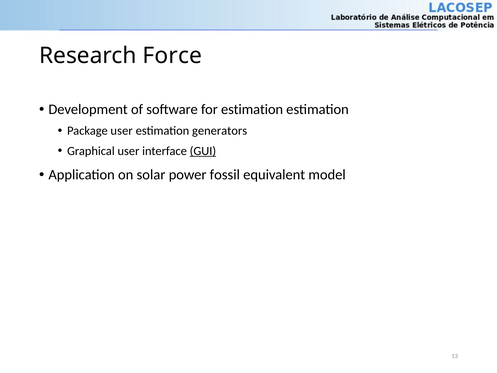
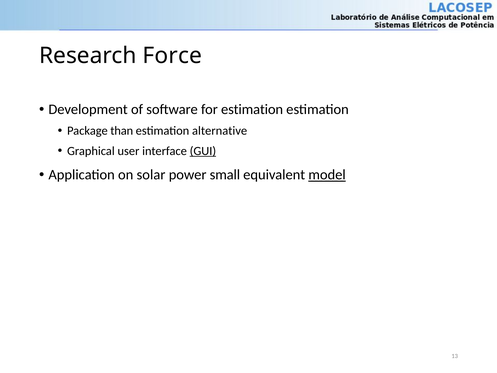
Package user: user -> than
generators: generators -> alternative
fossil: fossil -> small
model underline: none -> present
